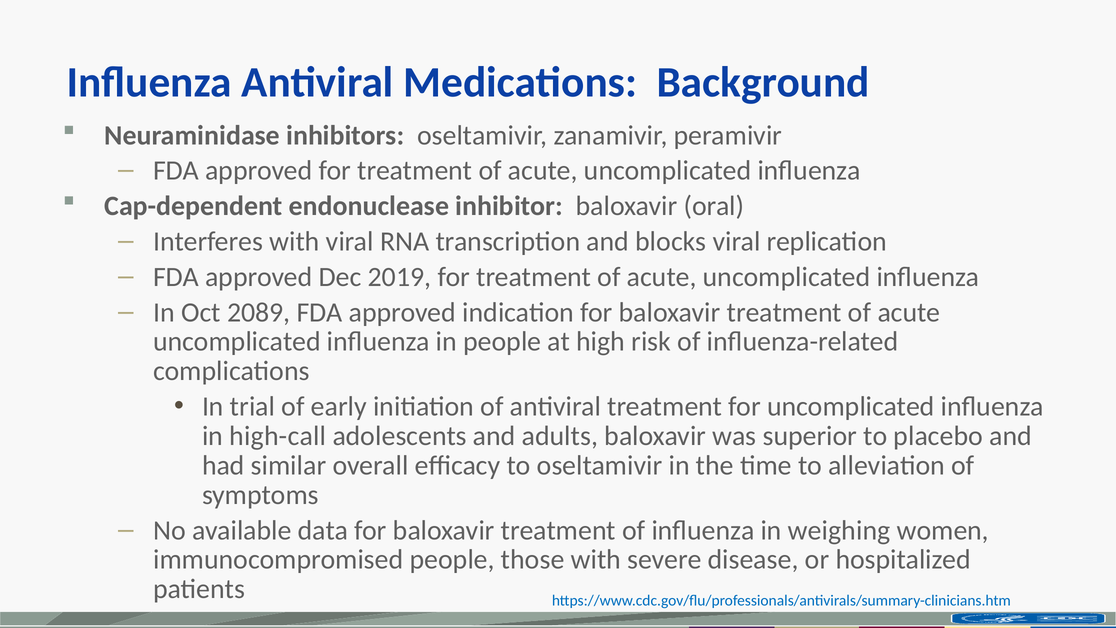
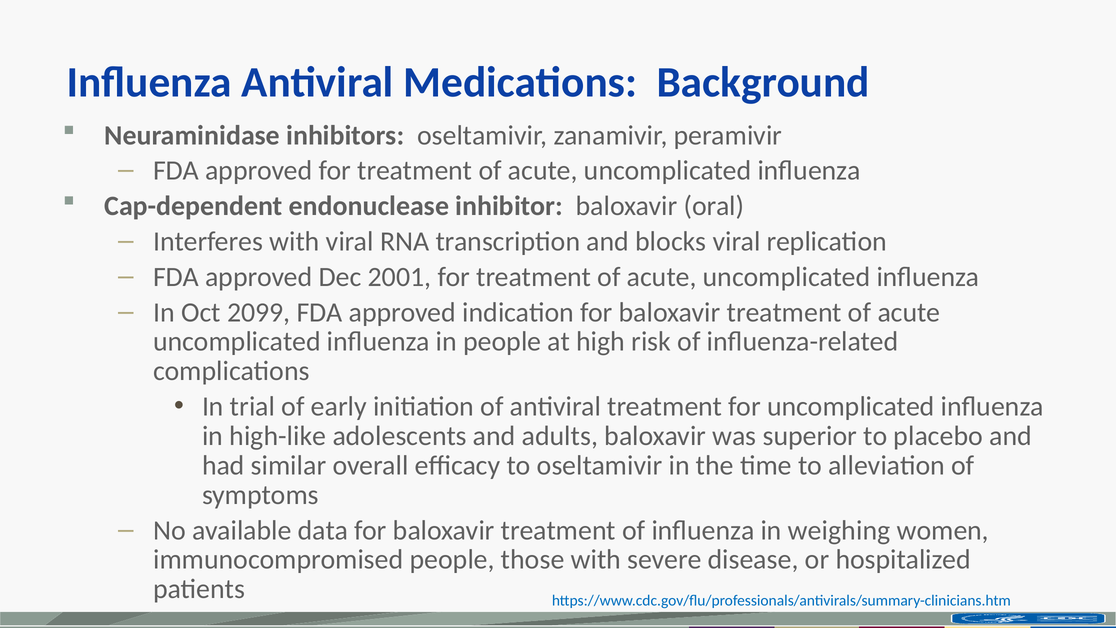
2019: 2019 -> 2001
2089: 2089 -> 2099
high-call: high-call -> high-like
